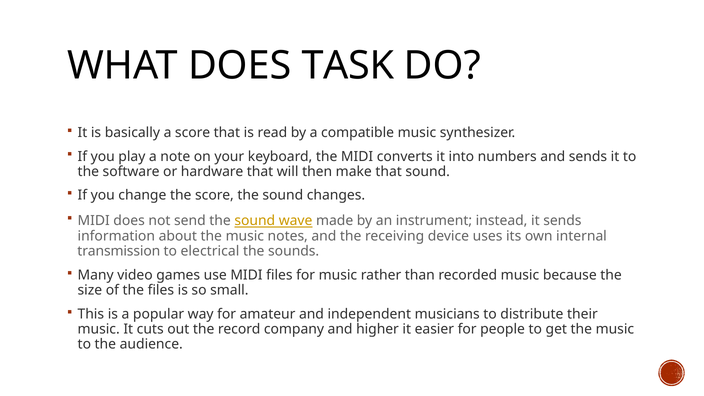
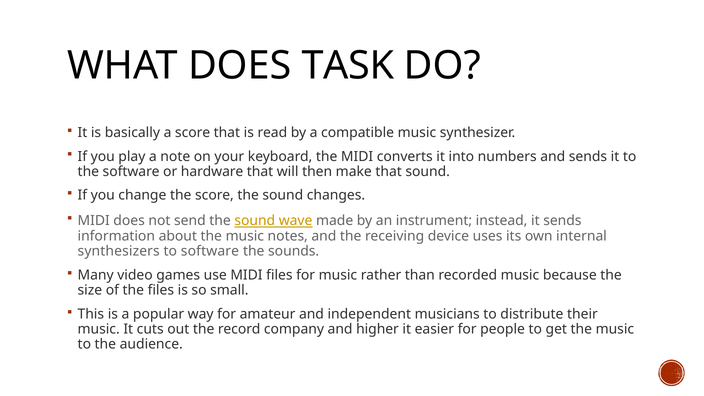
transmission: transmission -> synthesizers
to electrical: electrical -> software
